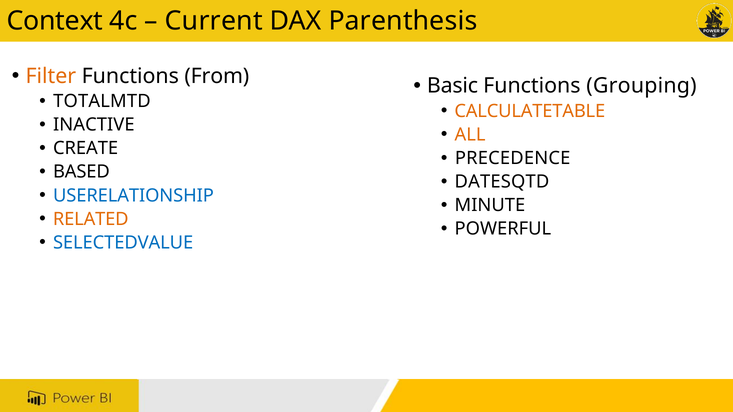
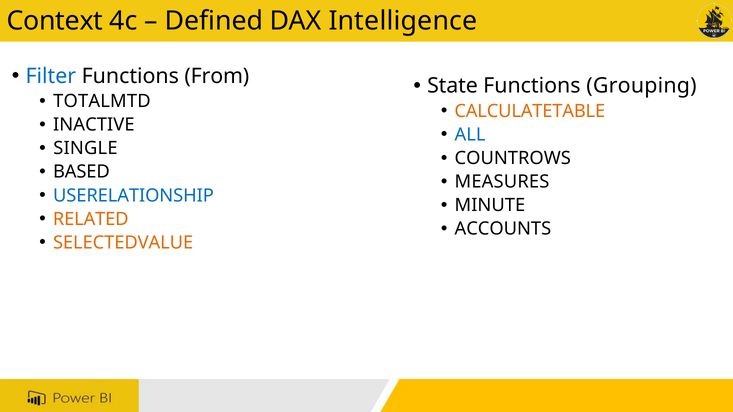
Current: Current -> Defined
Parenthesis: Parenthesis -> Intelligence
Filter colour: orange -> blue
Basic: Basic -> State
ALL at (470, 135) colour: orange -> blue
CREATE: CREATE -> SINGLE
PRECEDENCE: PRECEDENCE -> COUNTROWS
DATESQTD: DATESQTD -> MEASURES
POWERFUL: POWERFUL -> ACCOUNTS
SELECTEDVALUE colour: blue -> orange
